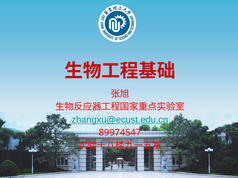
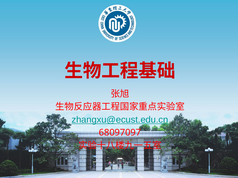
89974547: 89974547 -> 68097097
